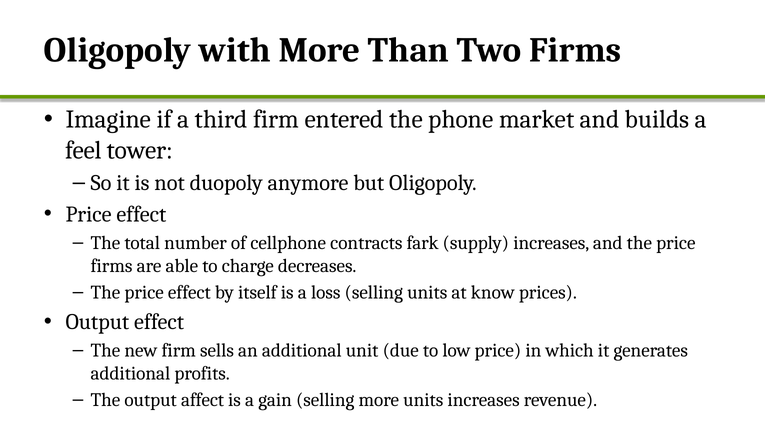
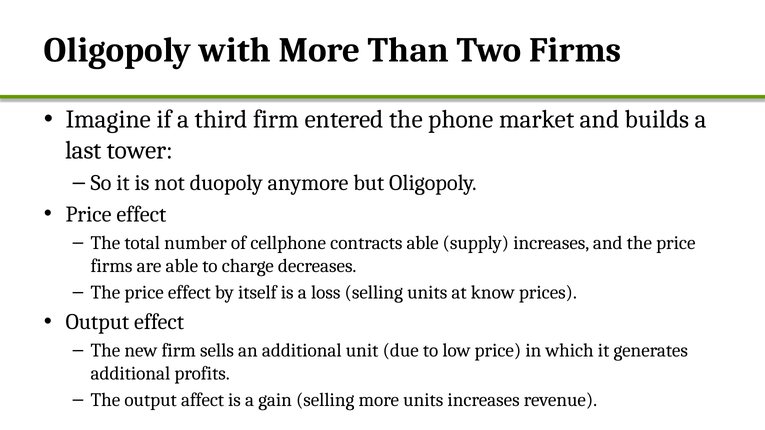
feel: feel -> last
contracts fark: fark -> able
